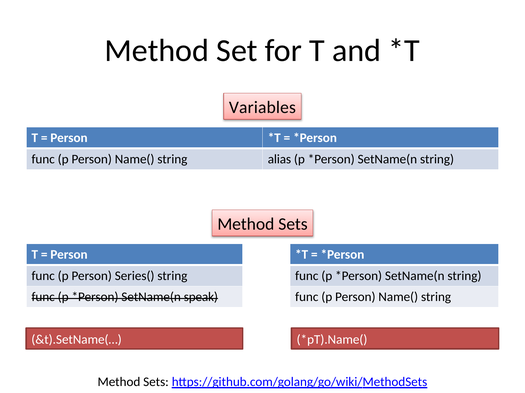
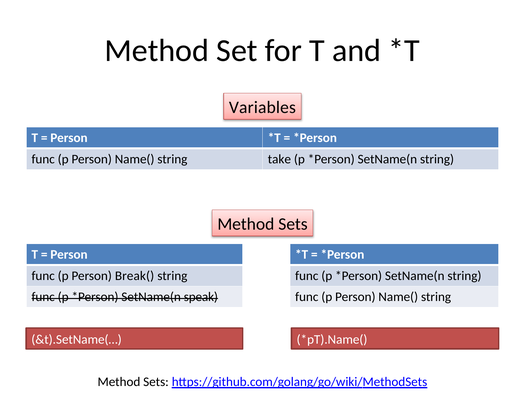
alias: alias -> take
Series(: Series( -> Break(
